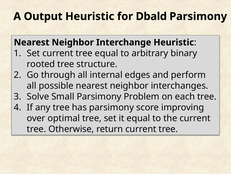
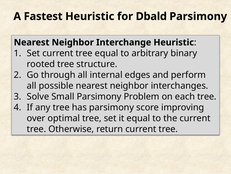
Output: Output -> Fastest
